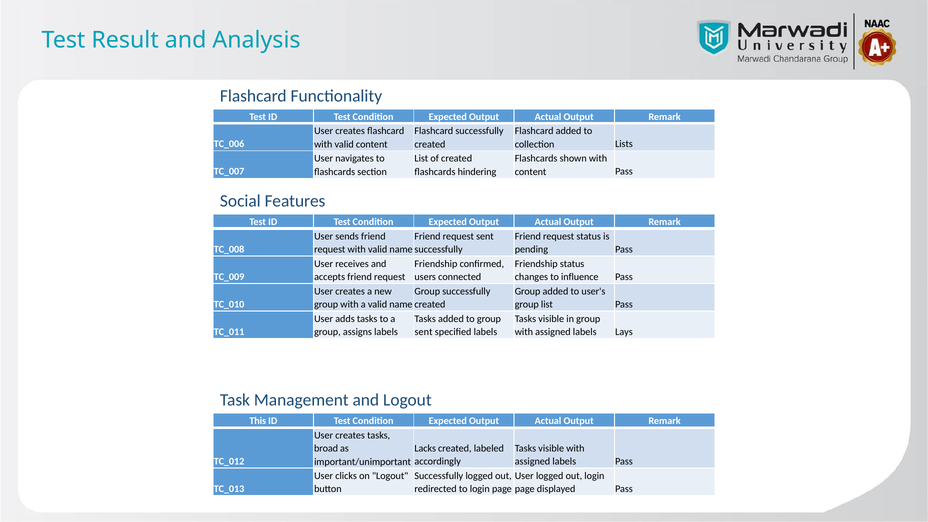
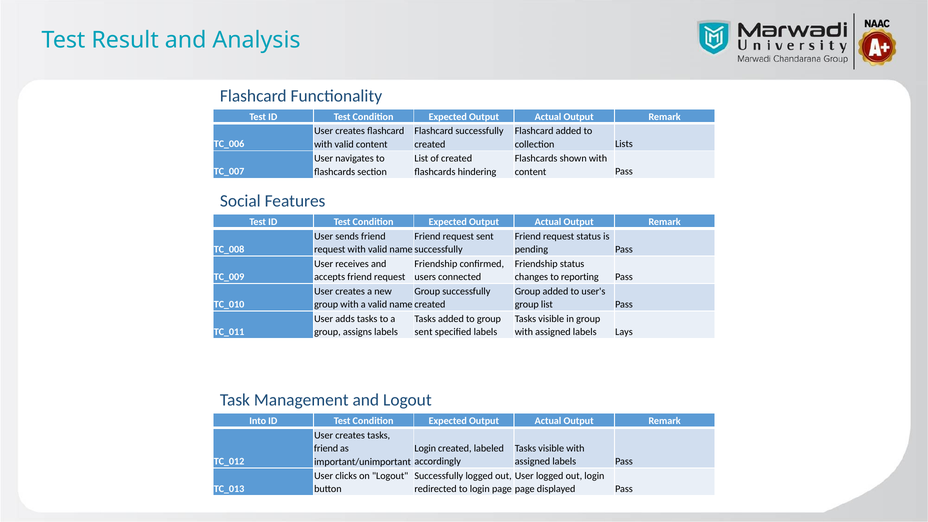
influence: influence -> reporting
This: This -> Into
Lacks at (425, 448): Lacks -> Login
broad at (326, 449): broad -> friend
